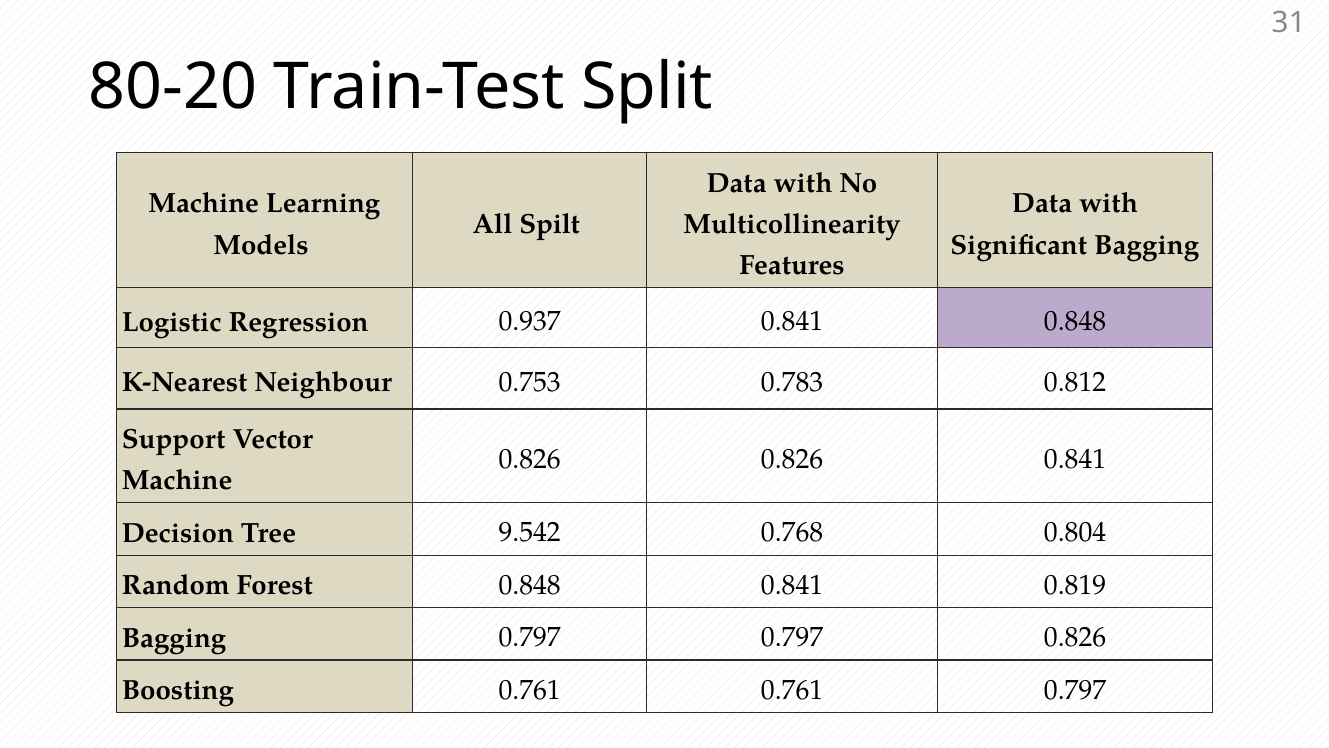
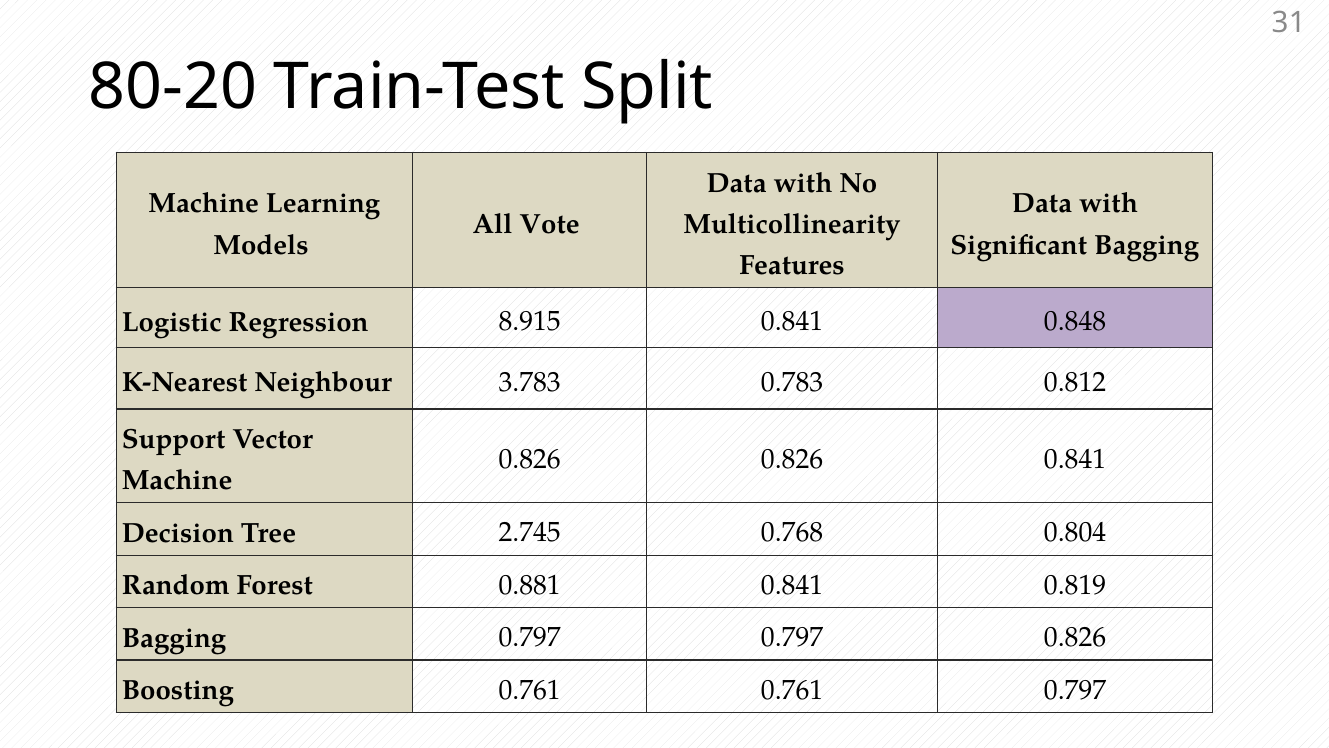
Spilt: Spilt -> Vote
0.937: 0.937 -> 8.915
0.753: 0.753 -> 3.783
9.542: 9.542 -> 2.745
Forest 0.848: 0.848 -> 0.881
